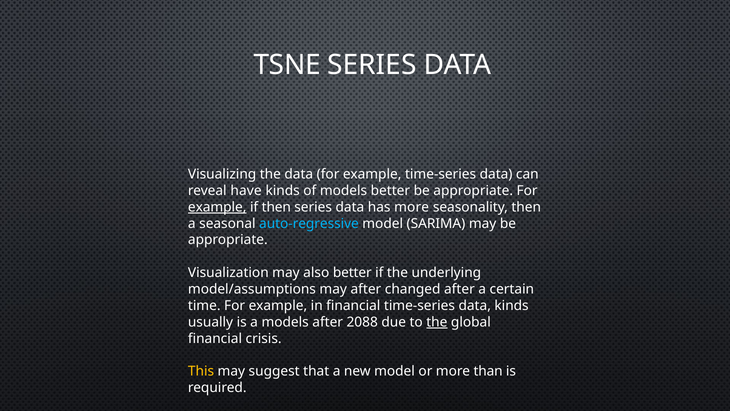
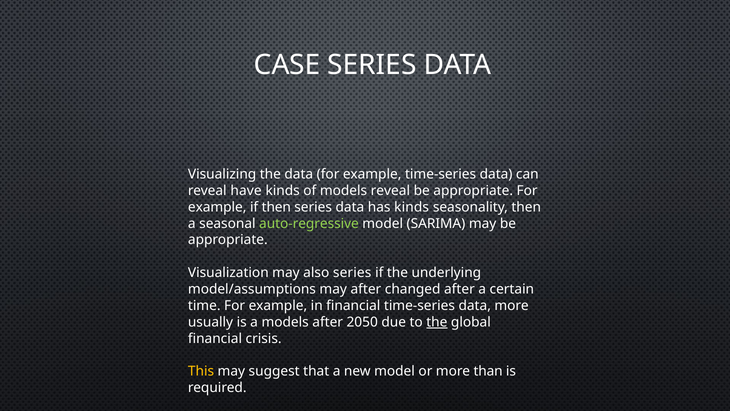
TSNE: TSNE -> CASE
models better: better -> reveal
example at (217, 207) underline: present -> none
has more: more -> kinds
auto-regressive colour: light blue -> light green
also better: better -> series
data kinds: kinds -> more
2088: 2088 -> 2050
